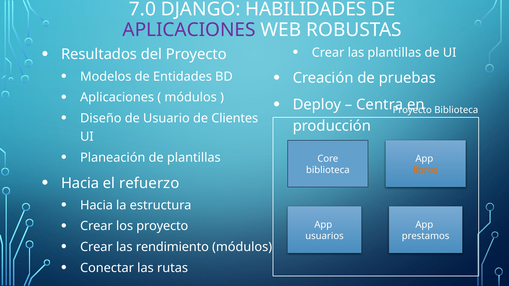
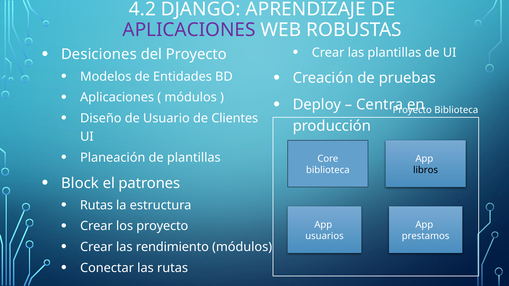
7.0: 7.0 -> 4.2
HABILIDADES: HABILIDADES -> APRENDIZAJE
Resultados: Resultados -> Desiciones
libros colour: orange -> black
Hacia at (80, 183): Hacia -> Block
refuerzo: refuerzo -> patrones
Hacia at (96, 205): Hacia -> Rutas
